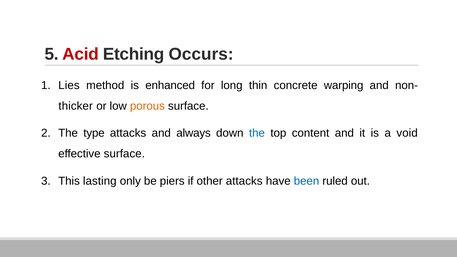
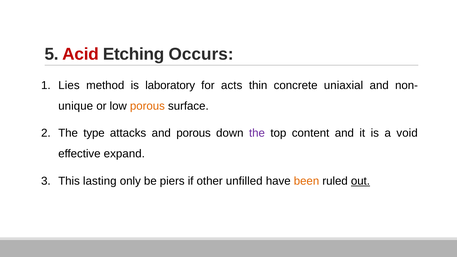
enhanced: enhanced -> laboratory
long: long -> acts
warping: warping -> uniaxial
thicker: thicker -> unique
and always: always -> porous
the at (257, 133) colour: blue -> purple
effective surface: surface -> expand
other attacks: attacks -> unfilled
been colour: blue -> orange
out underline: none -> present
